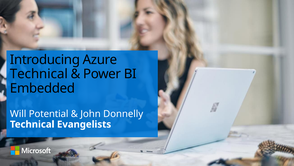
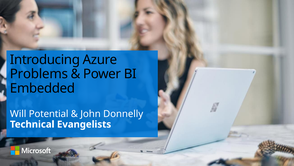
Technical at (39, 74): Technical -> Problems
